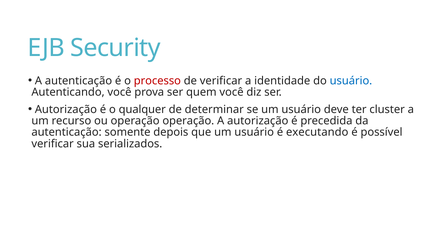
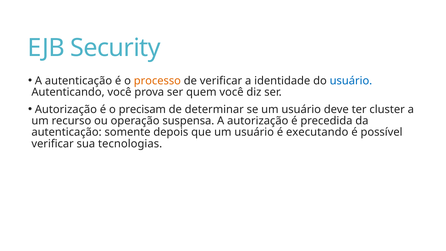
processo colour: red -> orange
qualquer: qualquer -> precisam
operação operação: operação -> suspensa
serializados: serializados -> tecnologias
